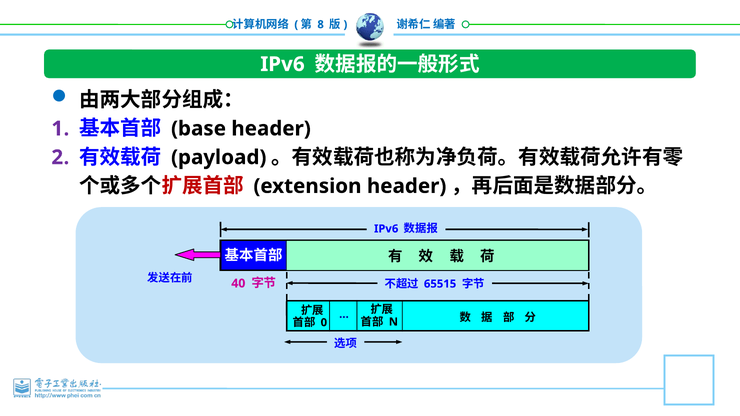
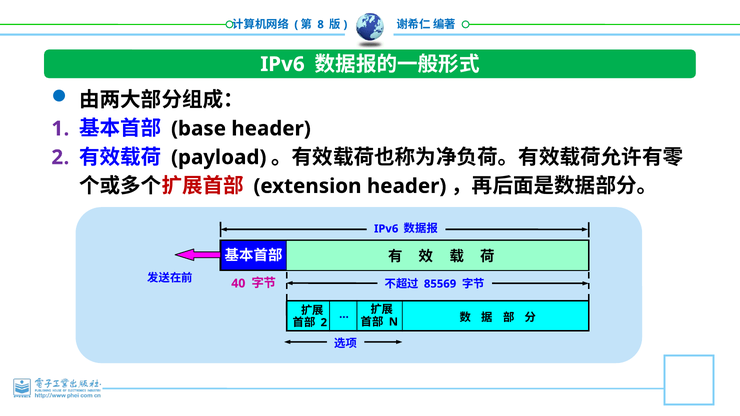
65515: 65515 -> 85569
0 at (324, 323): 0 -> 2
